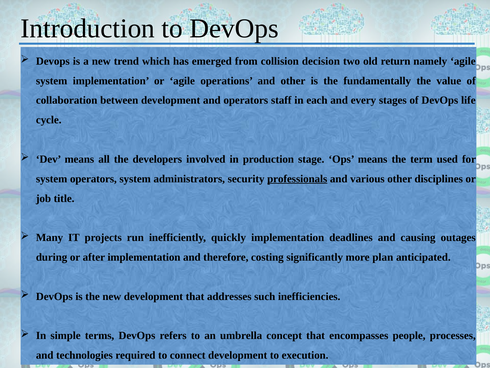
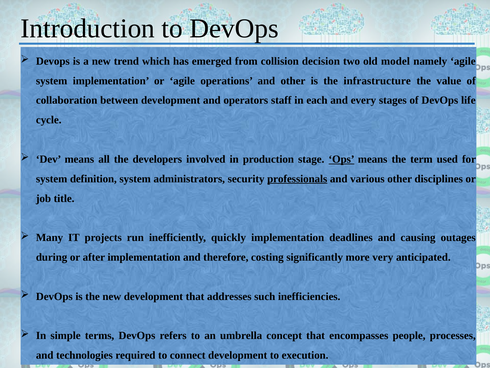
return: return -> model
fundamentally: fundamentally -> infrastructure
Ops underline: none -> present
system operators: operators -> definition
plan: plan -> very
